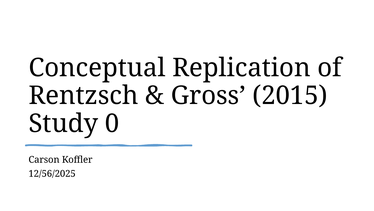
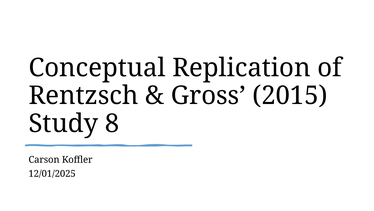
0: 0 -> 8
12/56/2025: 12/56/2025 -> 12/01/2025
